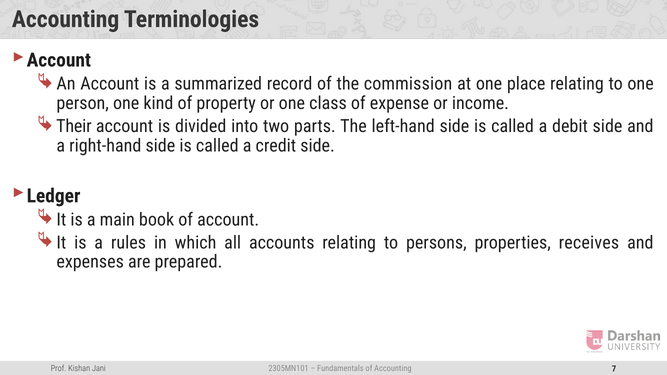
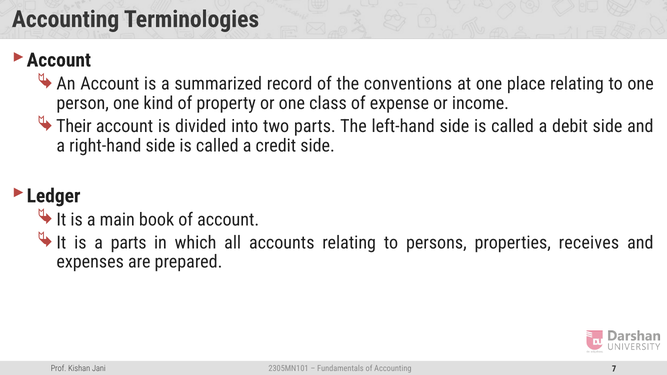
commission: commission -> conventions
a rules: rules -> parts
